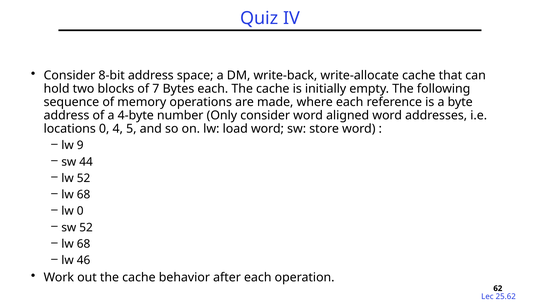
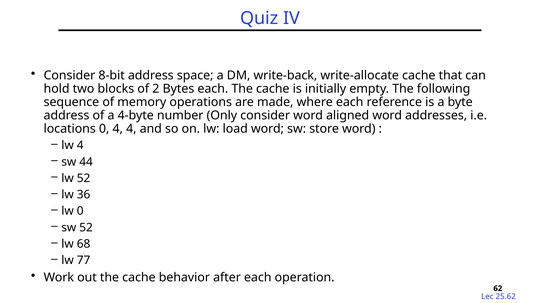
7: 7 -> 2
4 5: 5 -> 4
lw 9: 9 -> 4
68 at (84, 195): 68 -> 36
46: 46 -> 77
